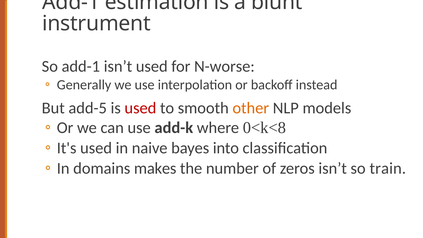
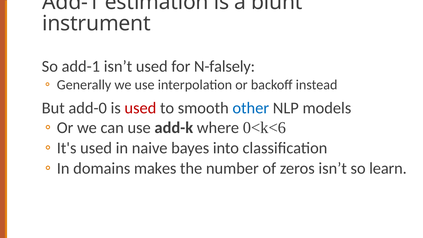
N-worse: N-worse -> N-falsely
add-5: add-5 -> add-0
other colour: orange -> blue
0<k<8: 0<k<8 -> 0<k<6
train: train -> learn
